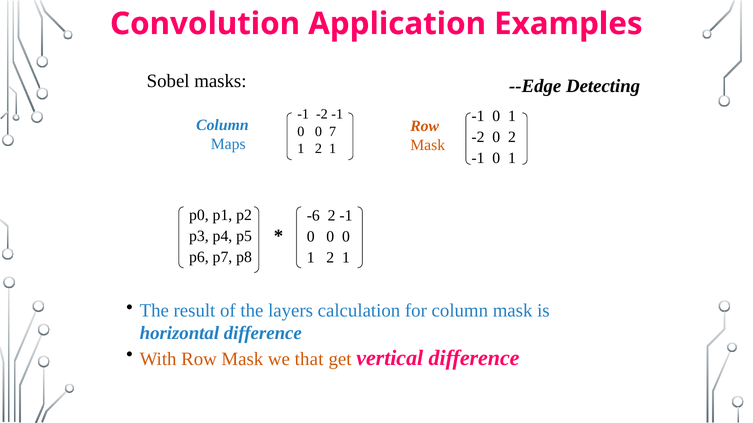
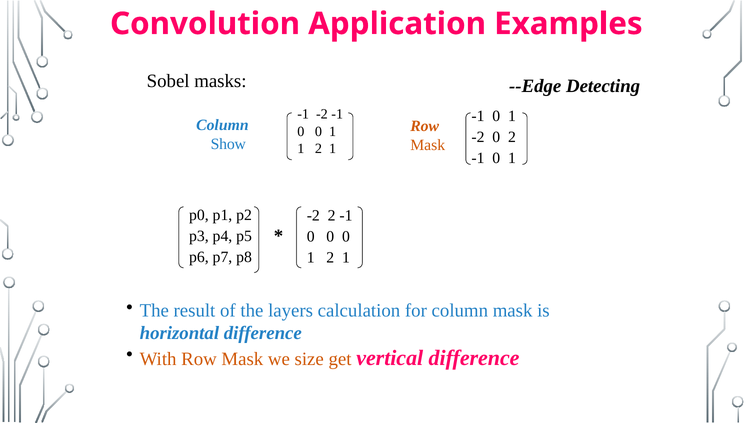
7 at (333, 132): 7 -> 1
Maps: Maps -> Show
-6 at (313, 216): -6 -> -2
that: that -> size
